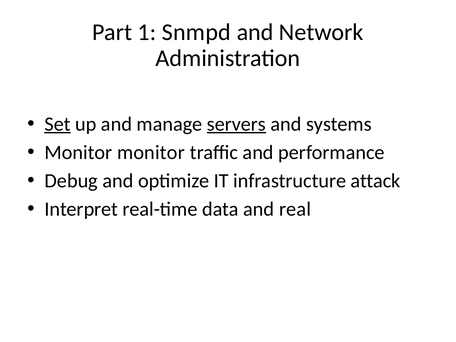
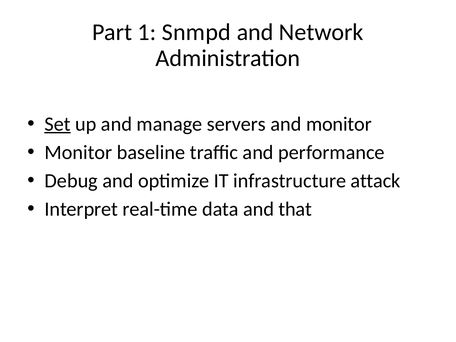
servers underline: present -> none
and systems: systems -> monitor
Monitor monitor: monitor -> baseline
real: real -> that
